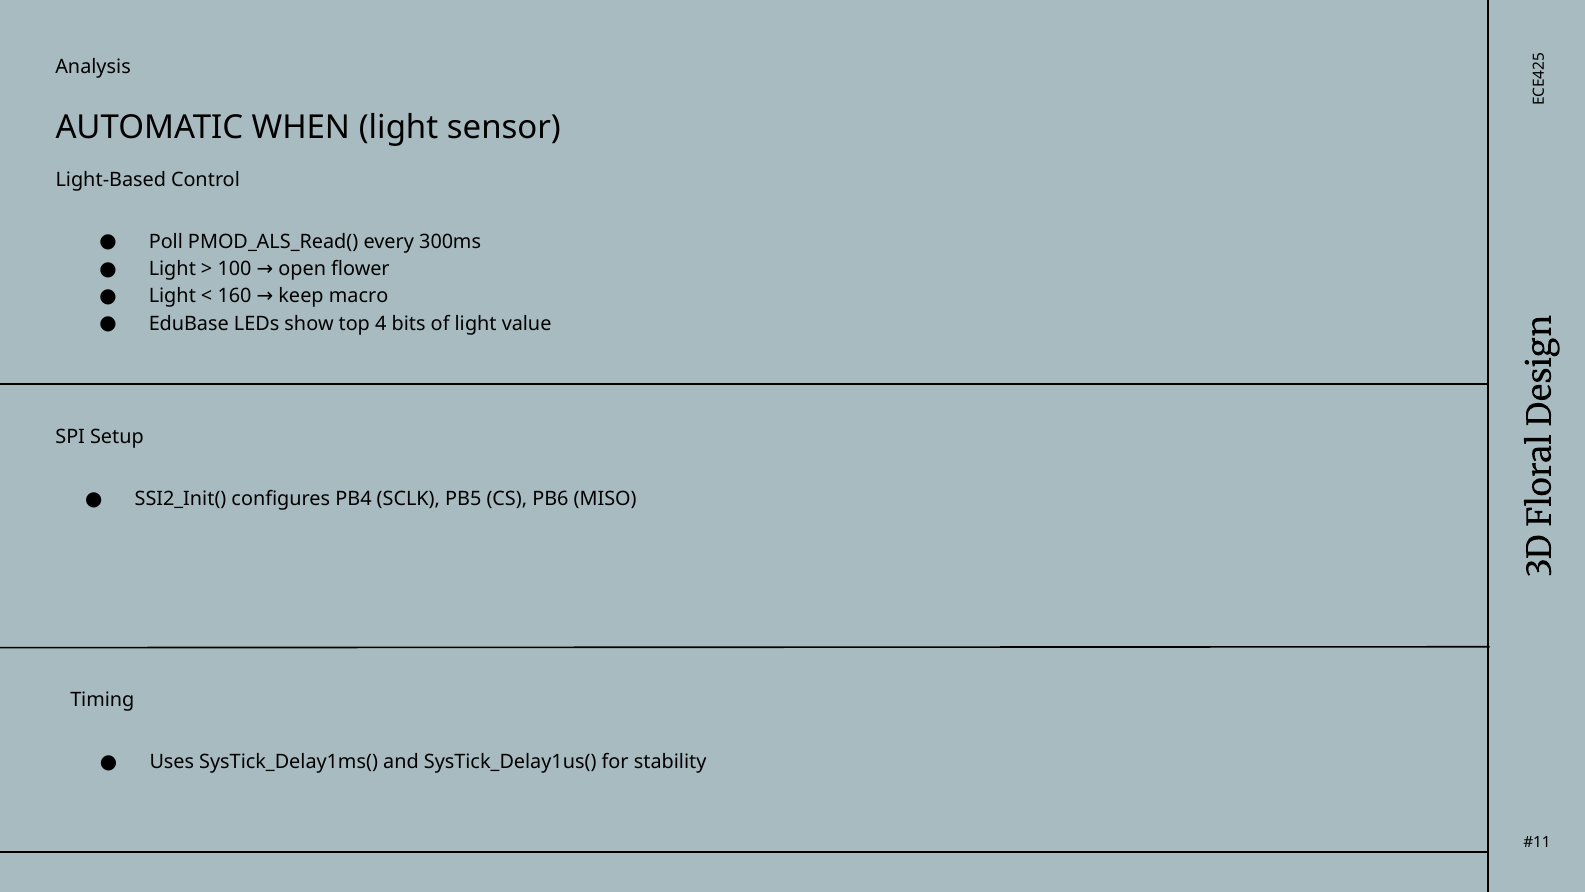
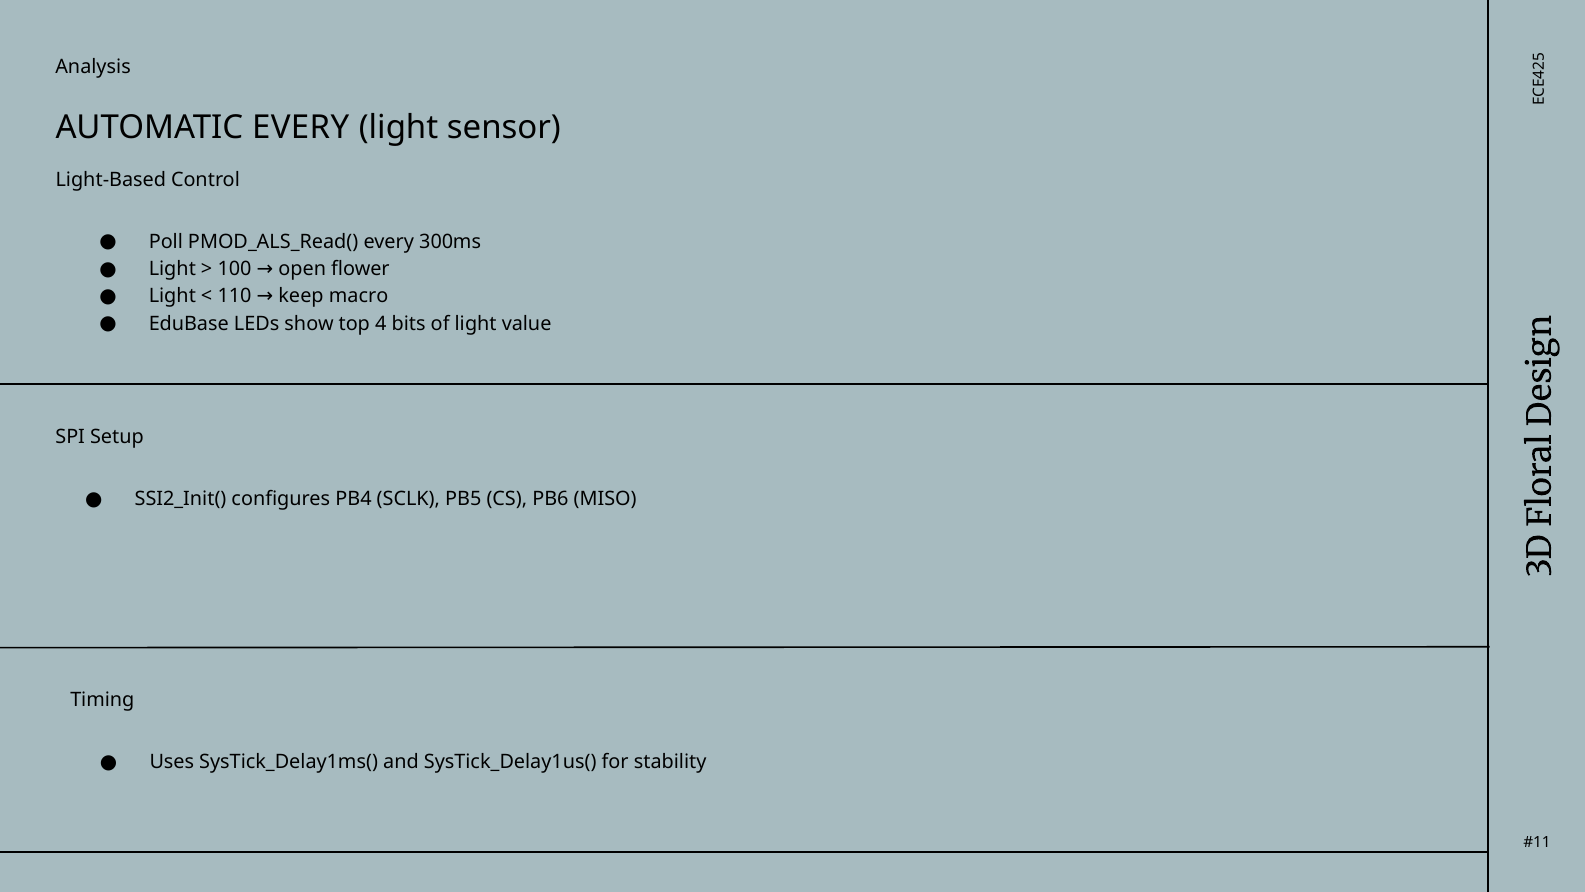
AUTOMATIC WHEN: WHEN -> EVERY
160: 160 -> 110
